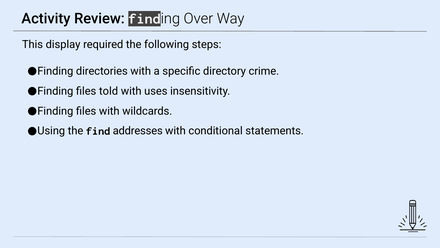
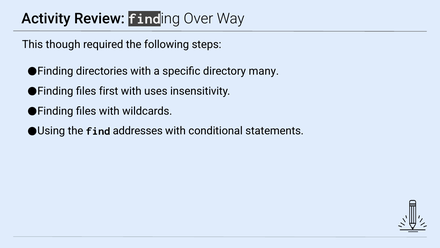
display: display -> though
crime: crime -> many
told: told -> first
